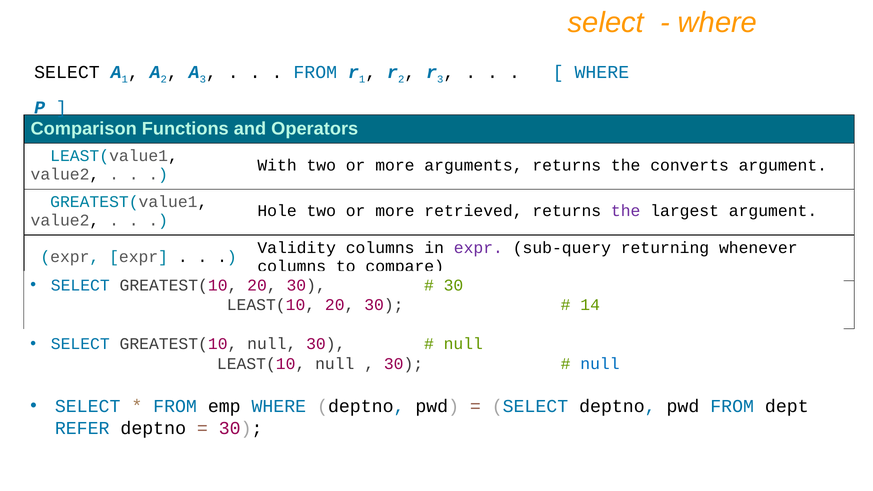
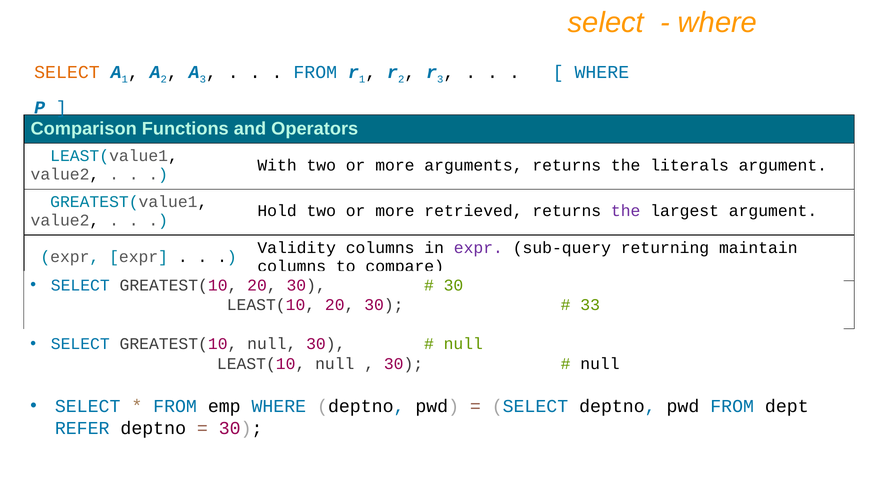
SELECT at (67, 72) colour: black -> orange
converts: converts -> literals
Hole: Hole -> Hold
whenever: whenever -> maintain
14: 14 -> 33
null at (600, 364) colour: blue -> black
